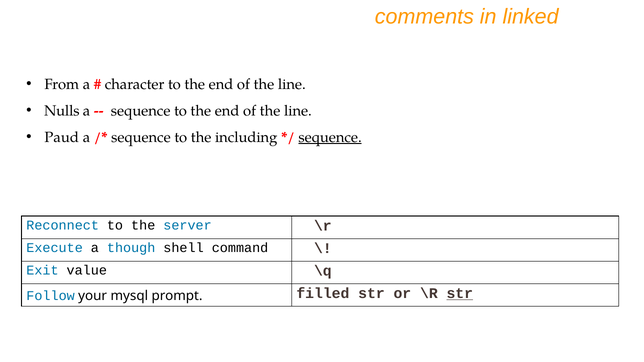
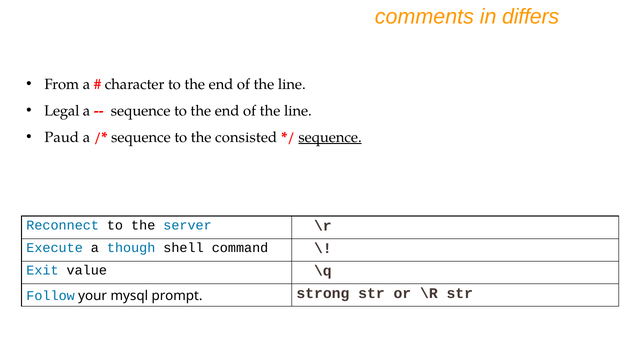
linked: linked -> differs
Nulls: Nulls -> Legal
including: including -> consisted
filled: filled -> strong
str at (460, 294) underline: present -> none
